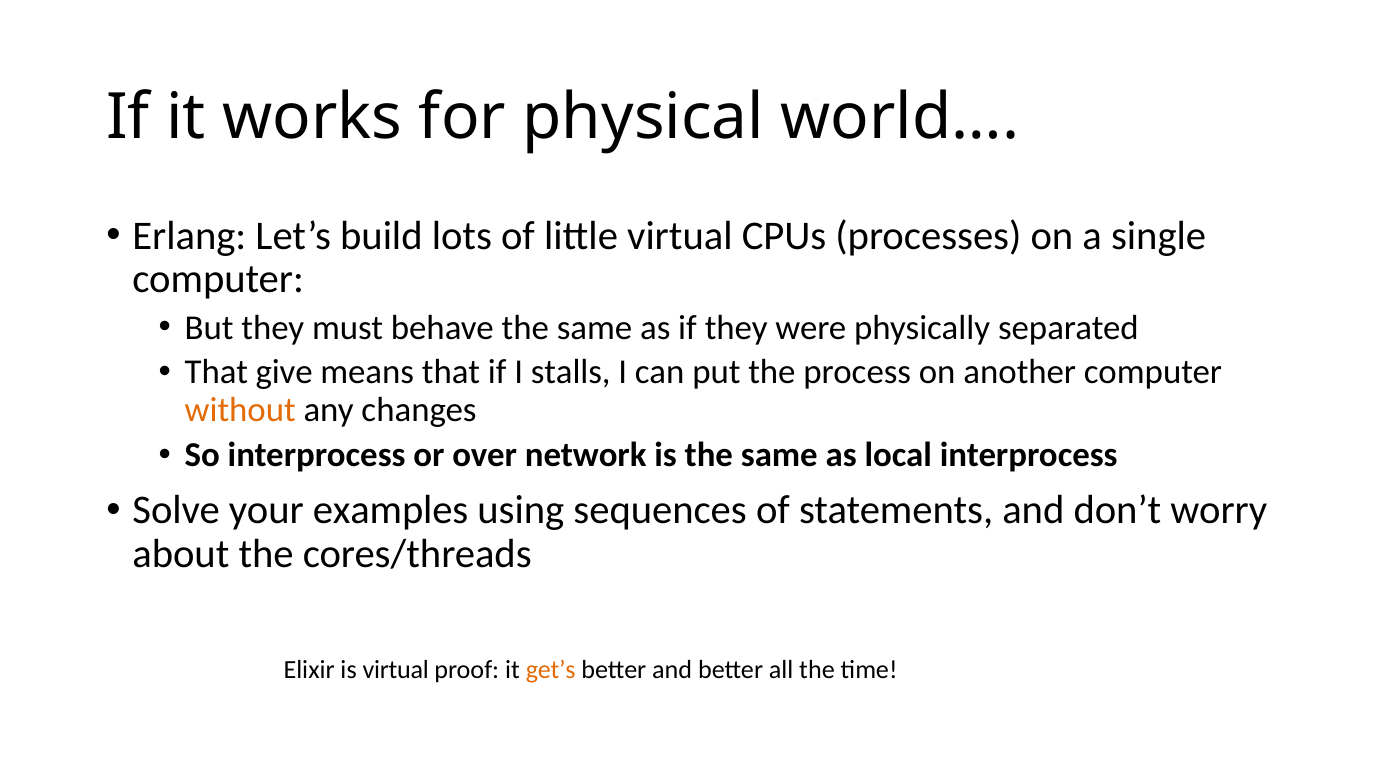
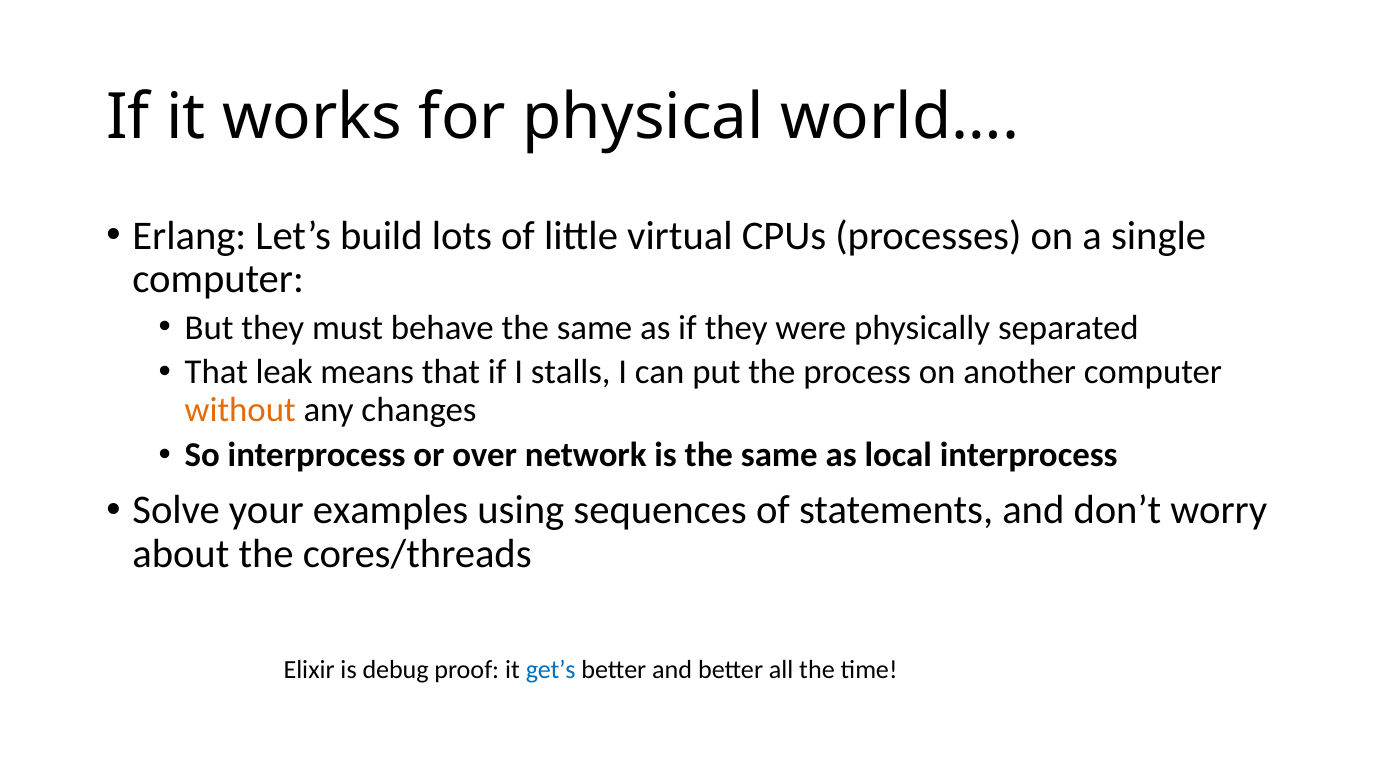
give: give -> leak
is virtual: virtual -> debug
get’s colour: orange -> blue
